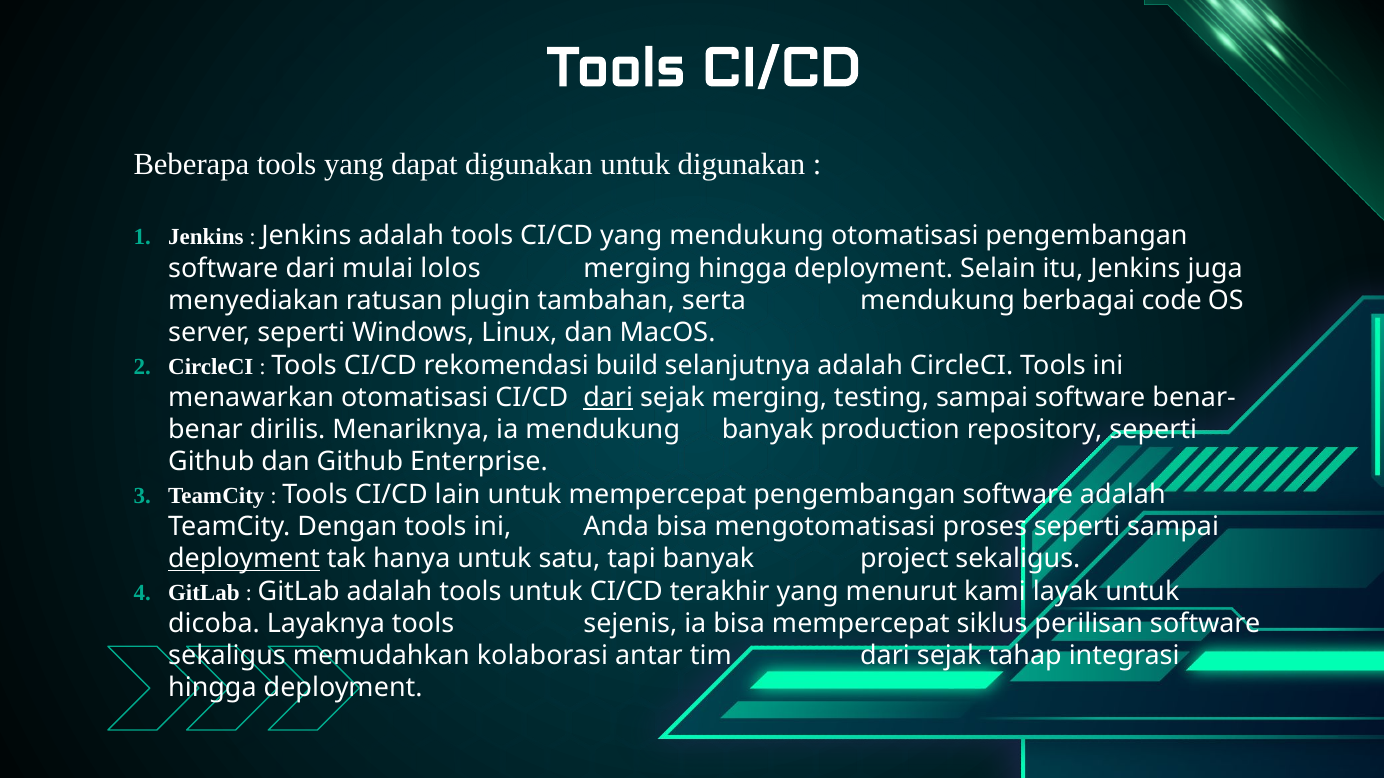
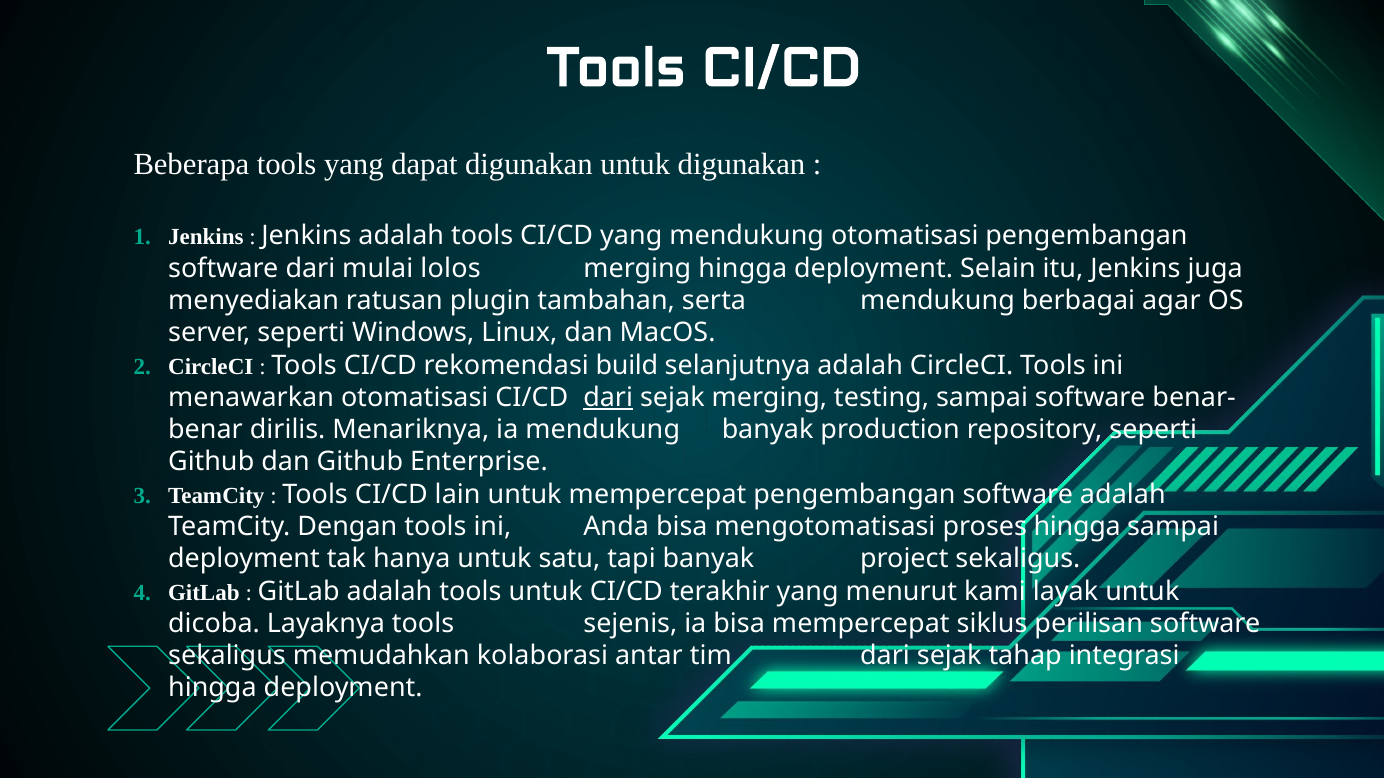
code: code -> agar
proses seperti: seperti -> hingga
deployment at (244, 559) underline: present -> none
